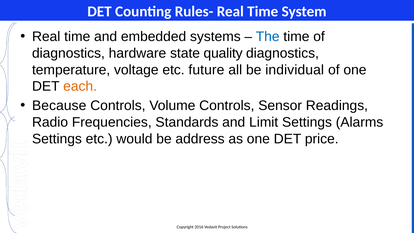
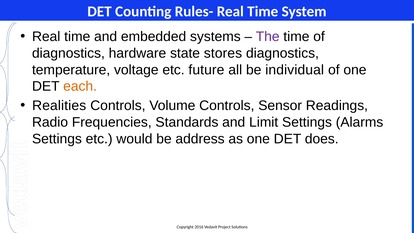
The colour: blue -> purple
quality: quality -> stores
Because: Because -> Realities
price: price -> does
